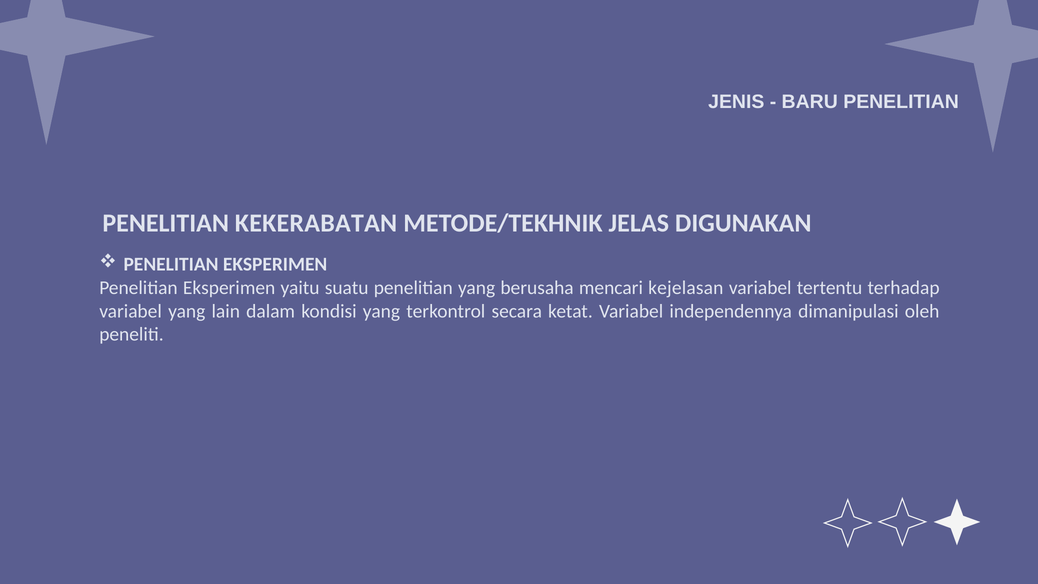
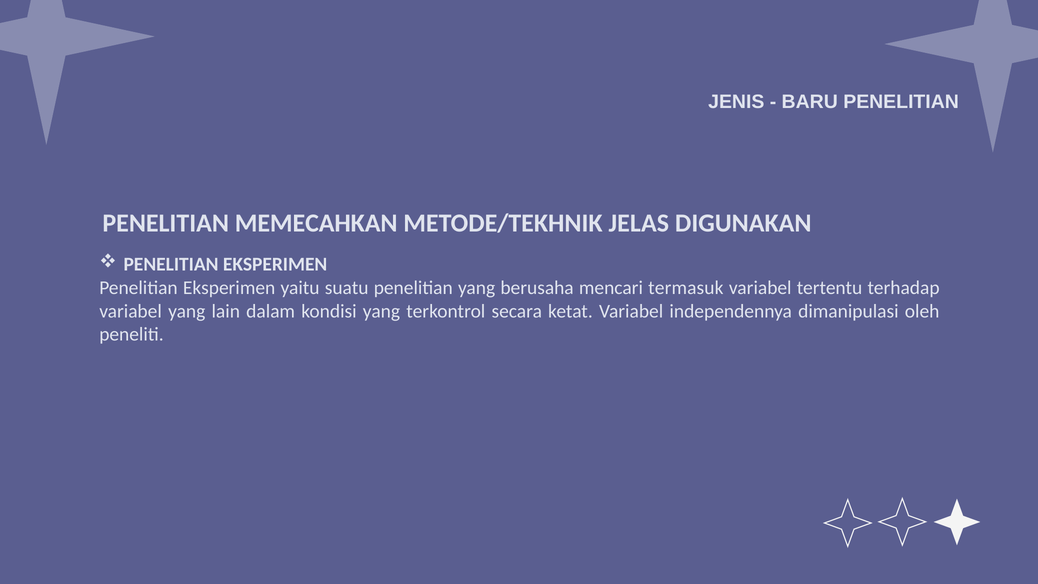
KEKERABATAN: KEKERABATAN -> MEMECAHKAN
kejelasan: kejelasan -> termasuk
